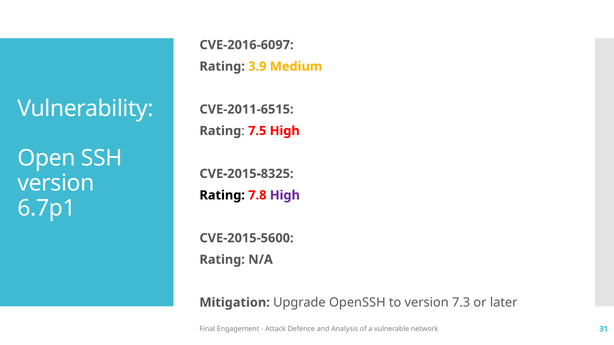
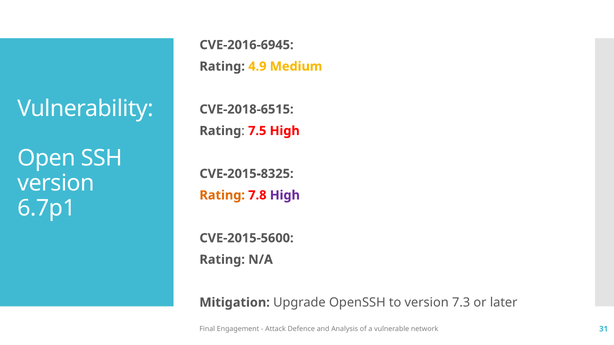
CVE-2016-6097: CVE-2016-6097 -> CVE-2016-6945
3.9: 3.9 -> 4.9
CVE-2011-6515: CVE-2011-6515 -> CVE-2018-6515
Rating at (222, 195) colour: black -> orange
